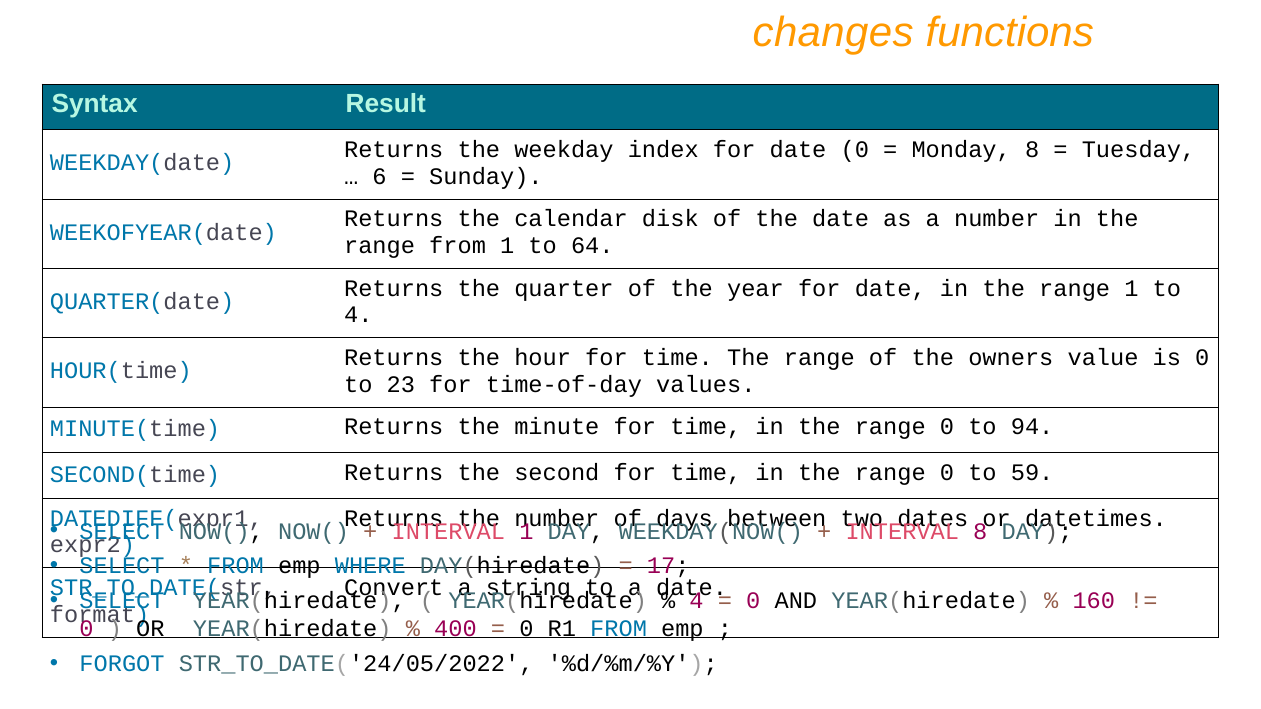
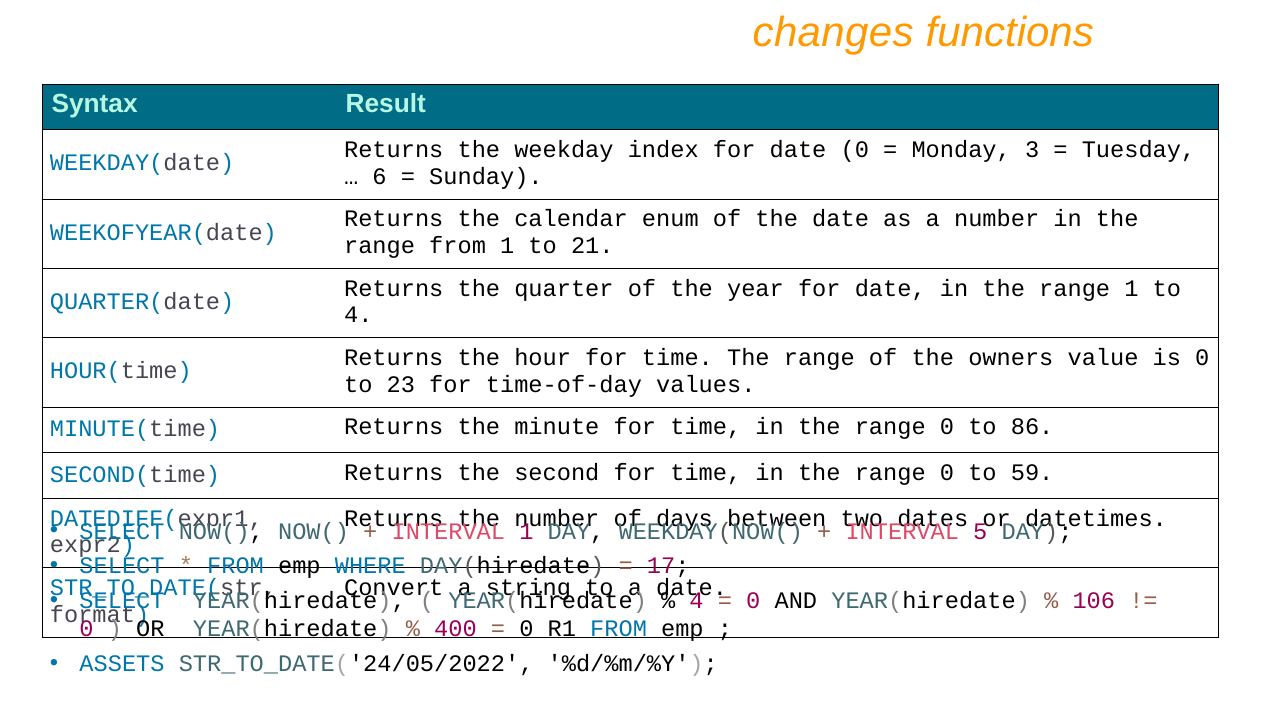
Monday 8: 8 -> 3
disk: disk -> enum
64: 64 -> 21
94: 94 -> 86
8 at (980, 532): 8 -> 5
160: 160 -> 106
FORGOT: FORGOT -> ASSETS
